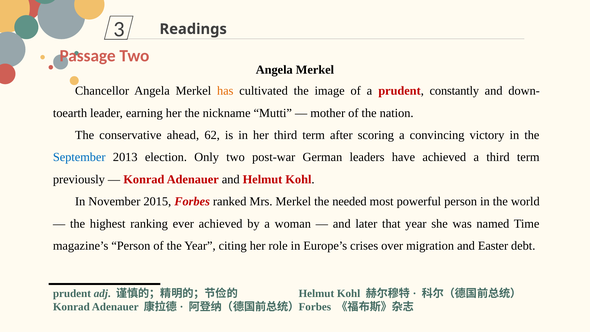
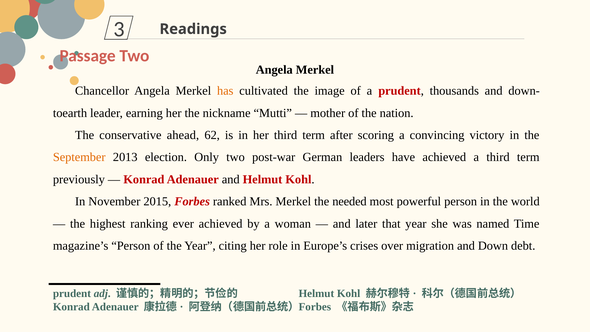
constantly: constantly -> thousands
September colour: blue -> orange
Easter: Easter -> Down
